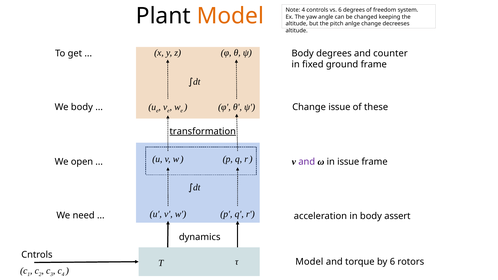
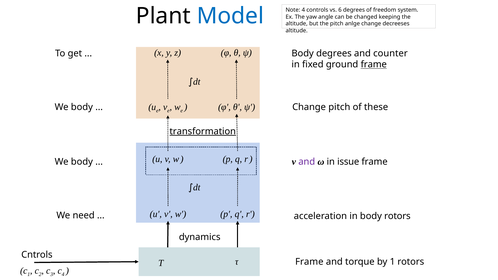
Model at (230, 16) colour: orange -> blue
frame at (374, 65) underline: none -> present
Change issue: issue -> pitch
open at (82, 162): open -> body
body assert: assert -> rotors
τ Model: Model -> Frame
by 6: 6 -> 1
